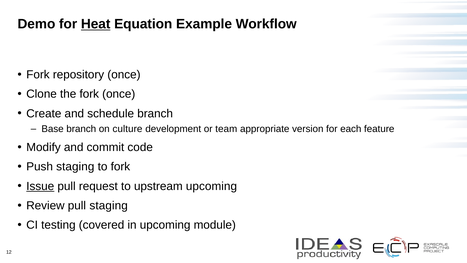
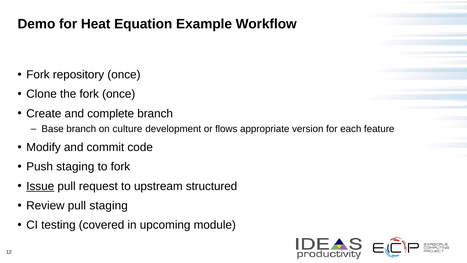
Heat underline: present -> none
schedule: schedule -> complete
team: team -> flows
upstream upcoming: upcoming -> structured
